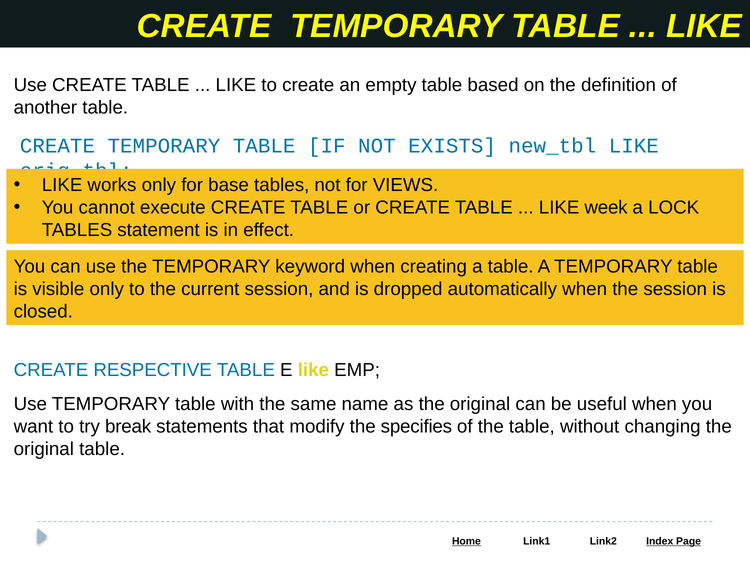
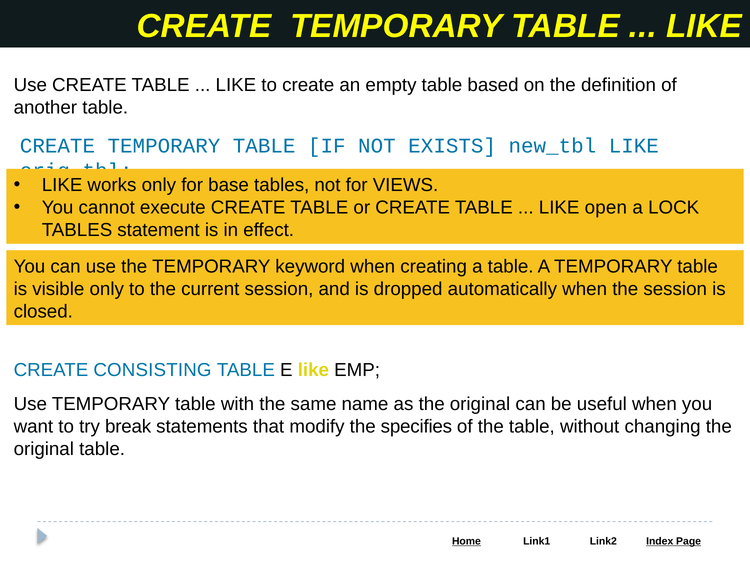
week: week -> open
RESPECTIVE: RESPECTIVE -> CONSISTING
